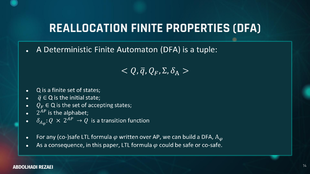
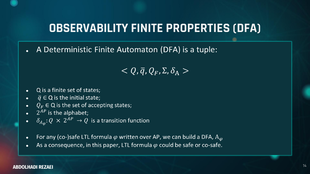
REALLOCATION: REALLOCATION -> OBSERVABILITY
